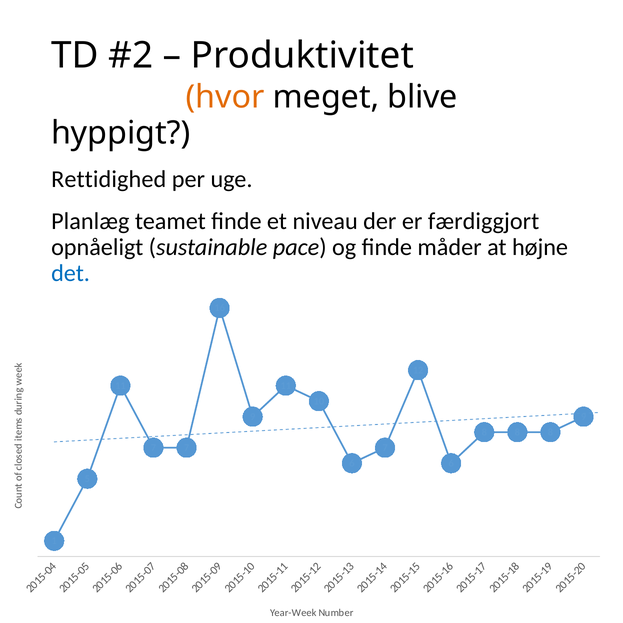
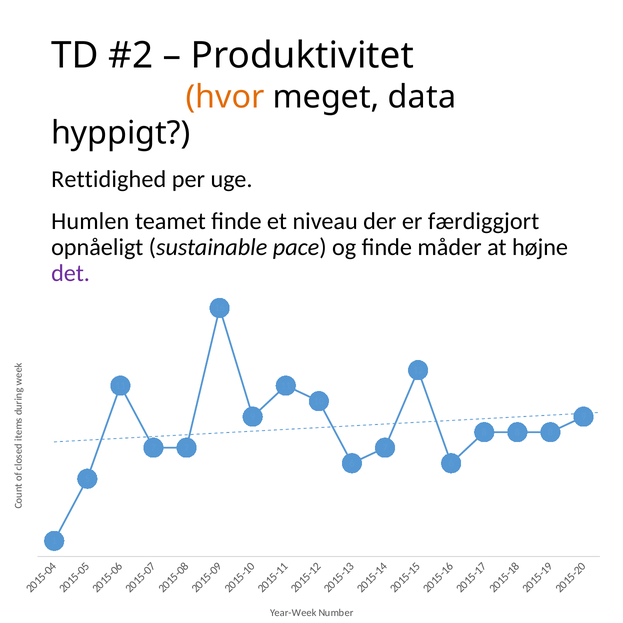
blive: blive -> data
Planlæg: Planlæg -> Humlen
det colour: blue -> purple
